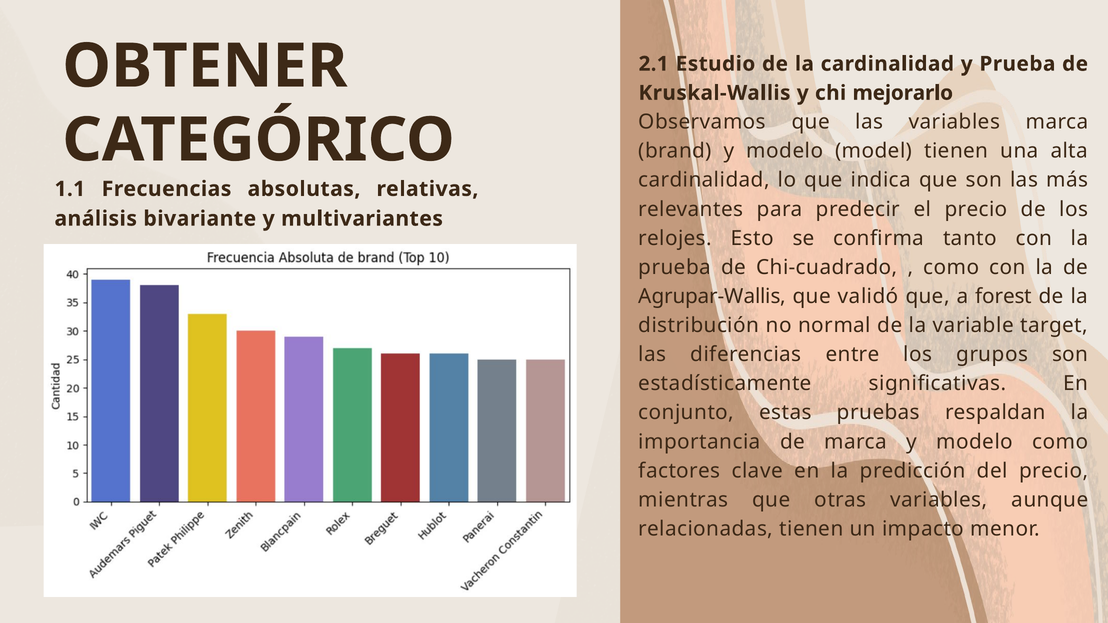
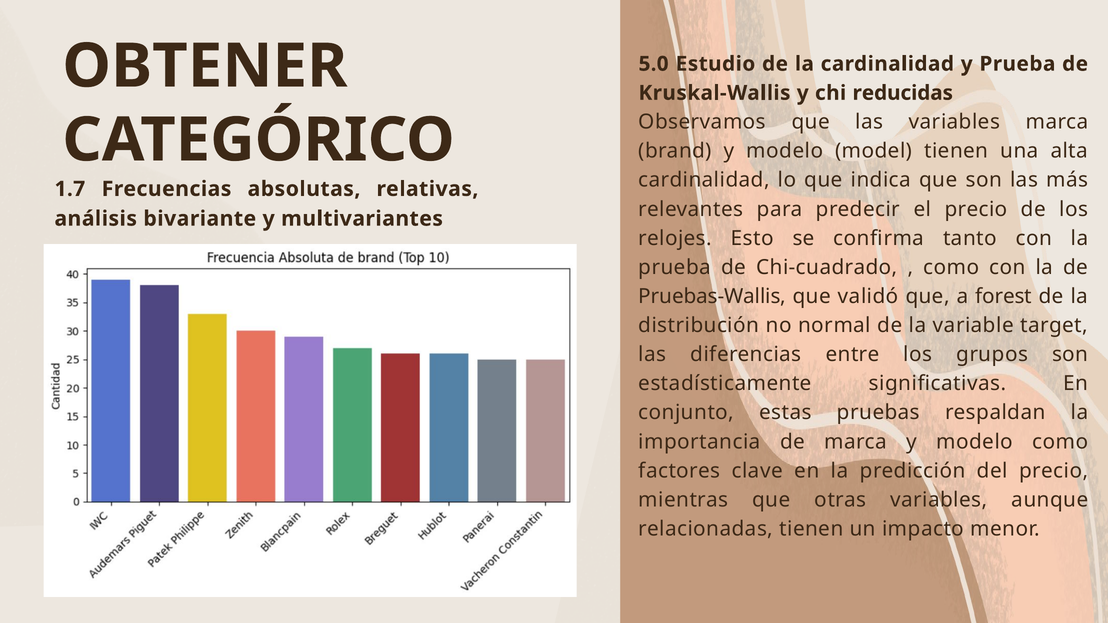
2.1: 2.1 -> 5.0
mejorarlo: mejorarlo -> reducidas
1.1: 1.1 -> 1.7
Agrupar-Wallis: Agrupar-Wallis -> Pruebas-Wallis
